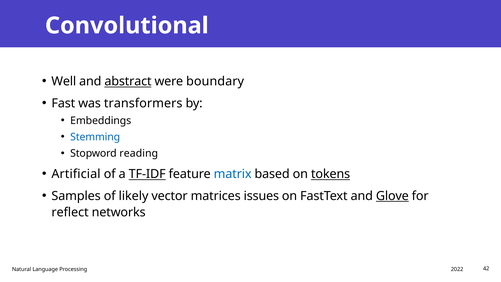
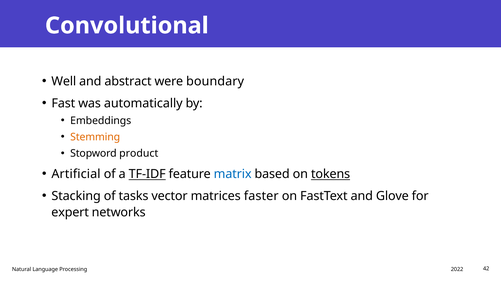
abstract underline: present -> none
transformers: transformers -> automatically
Stemming colour: blue -> orange
reading: reading -> product
Samples: Samples -> Stacking
likely: likely -> tasks
issues: issues -> faster
Glove underline: present -> none
reflect: reflect -> expert
